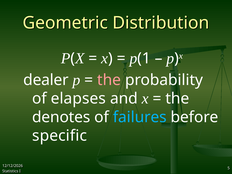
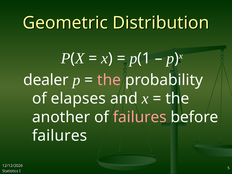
denotes: denotes -> another
failures at (140, 117) colour: light blue -> pink
specific at (60, 136): specific -> failures
